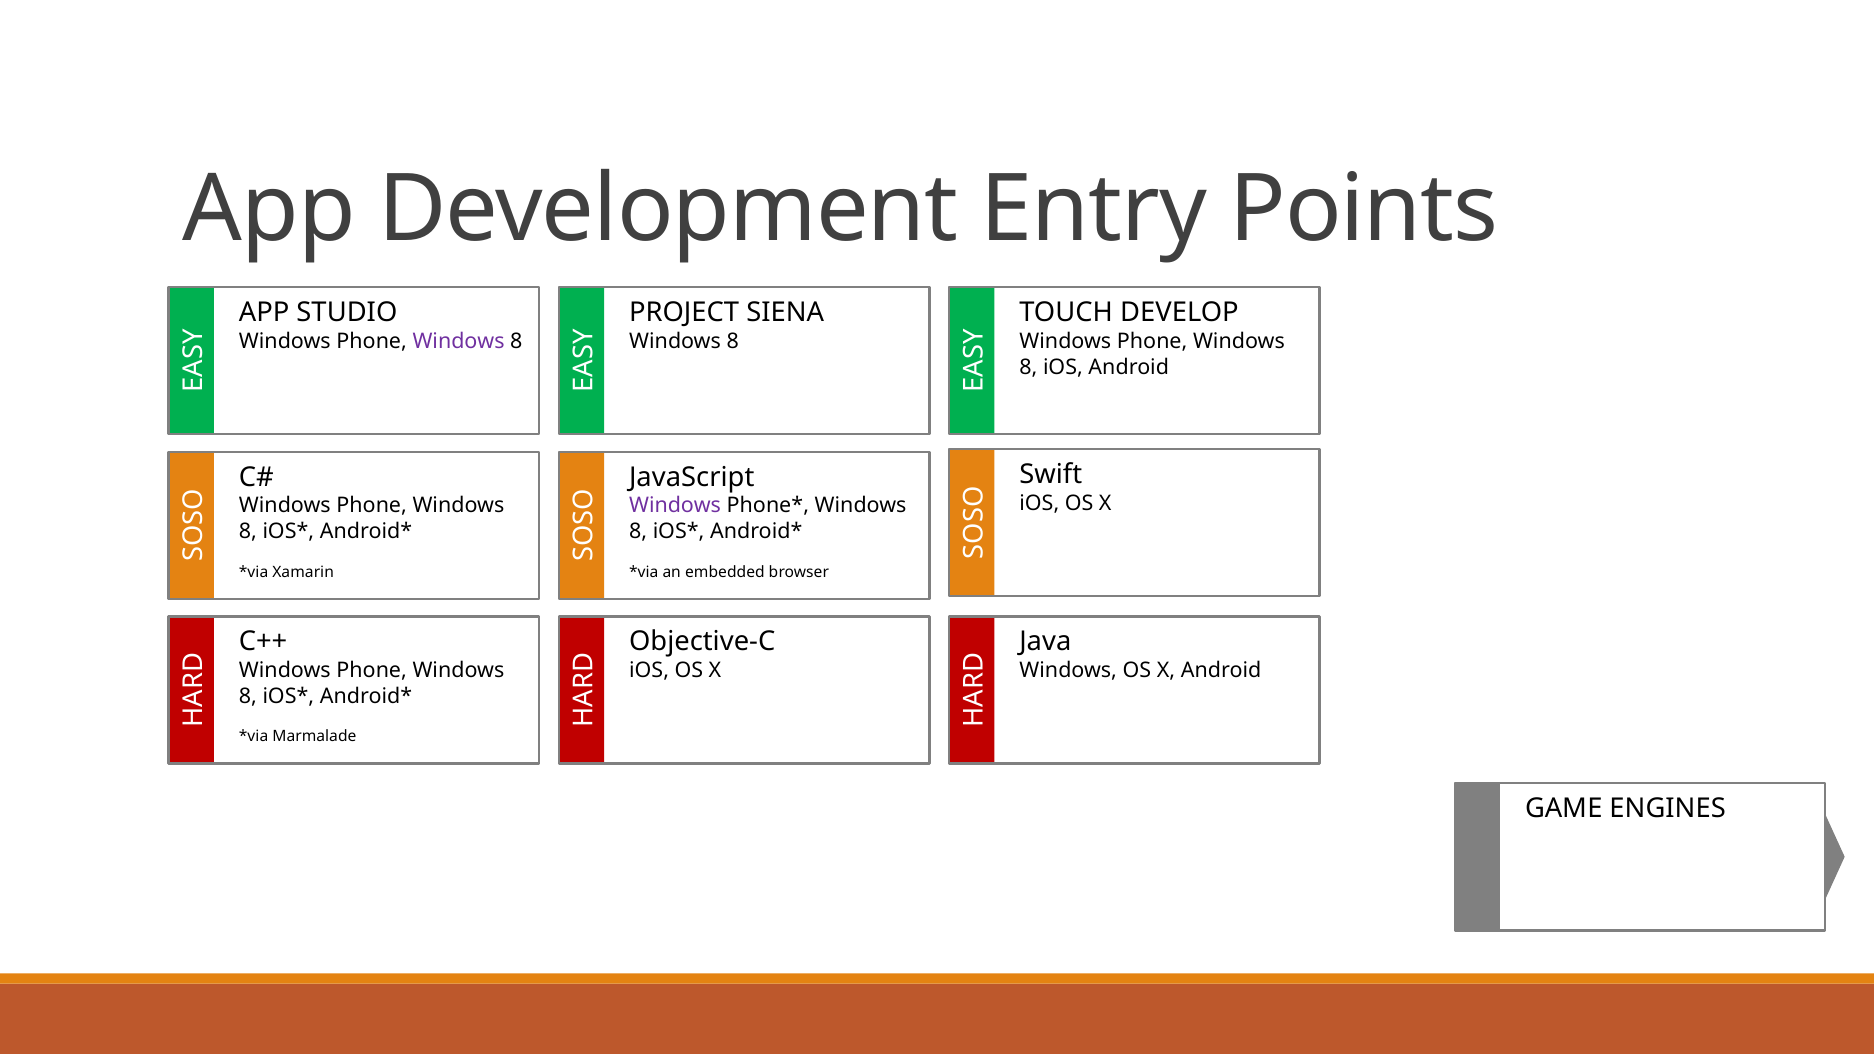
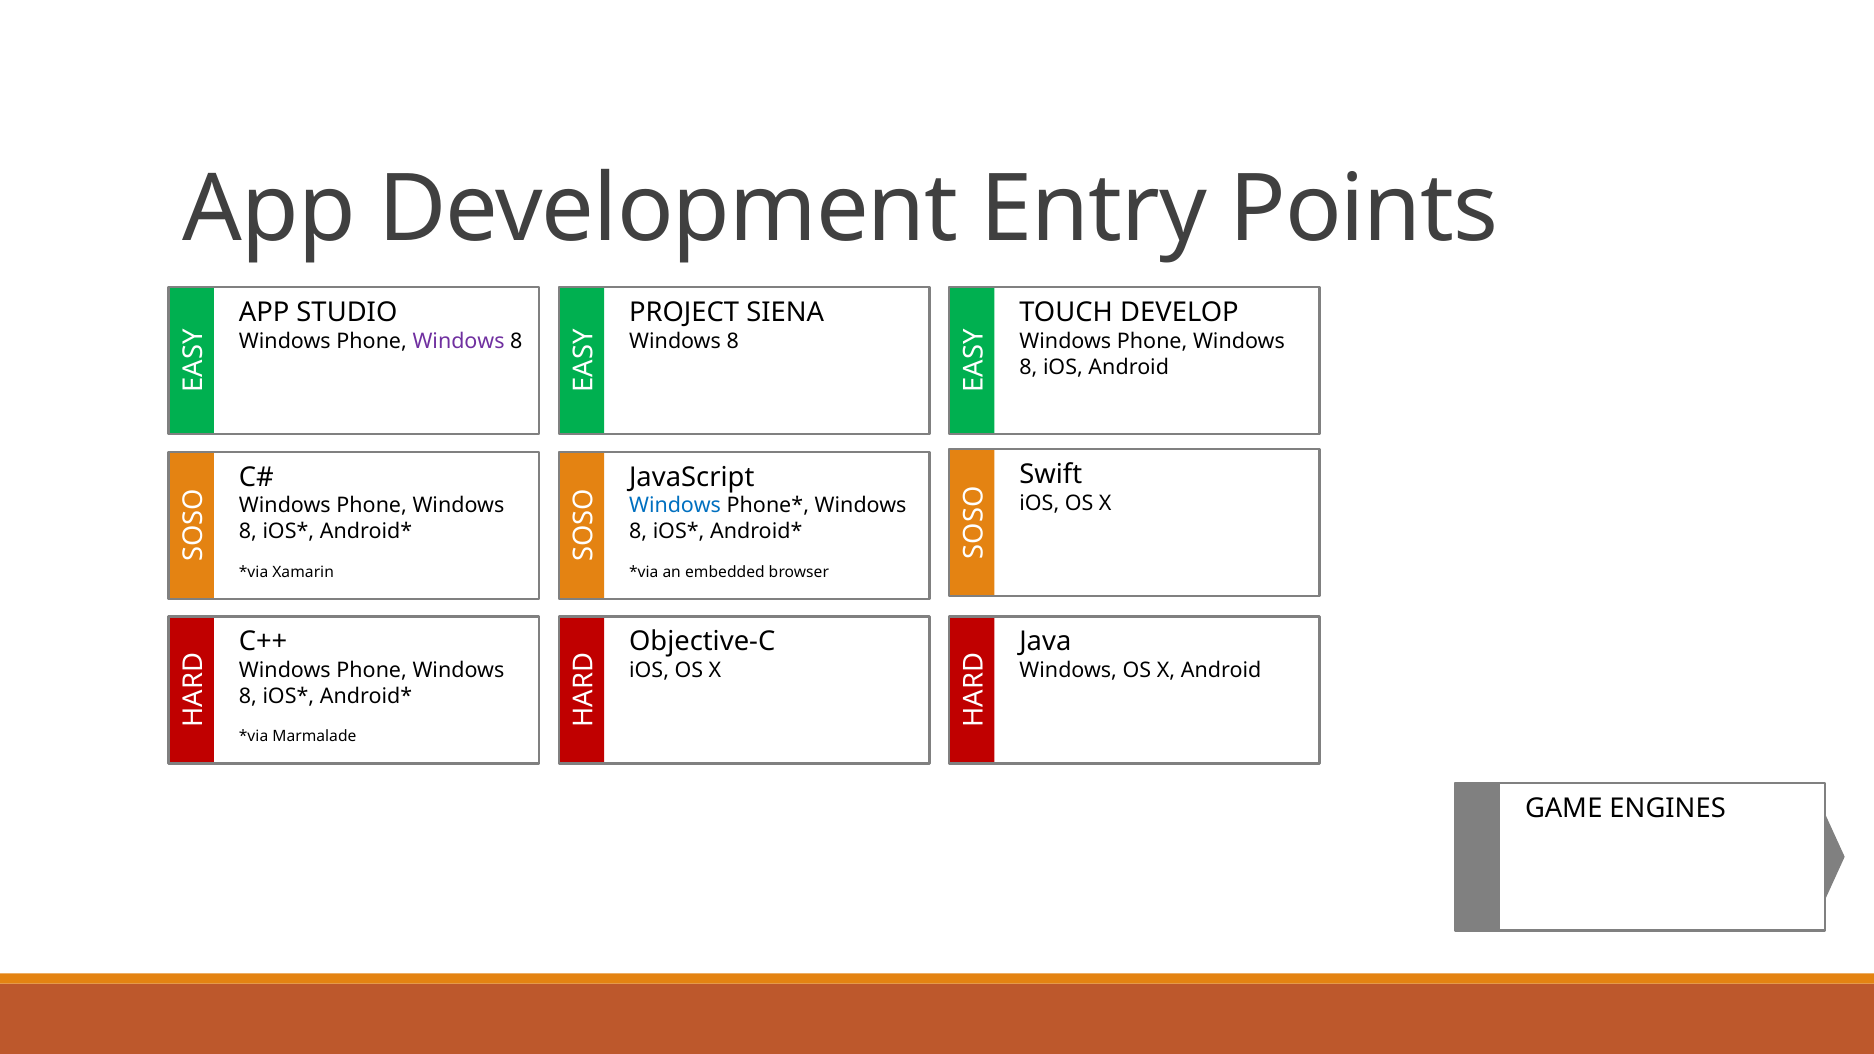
Windows at (675, 506) colour: purple -> blue
